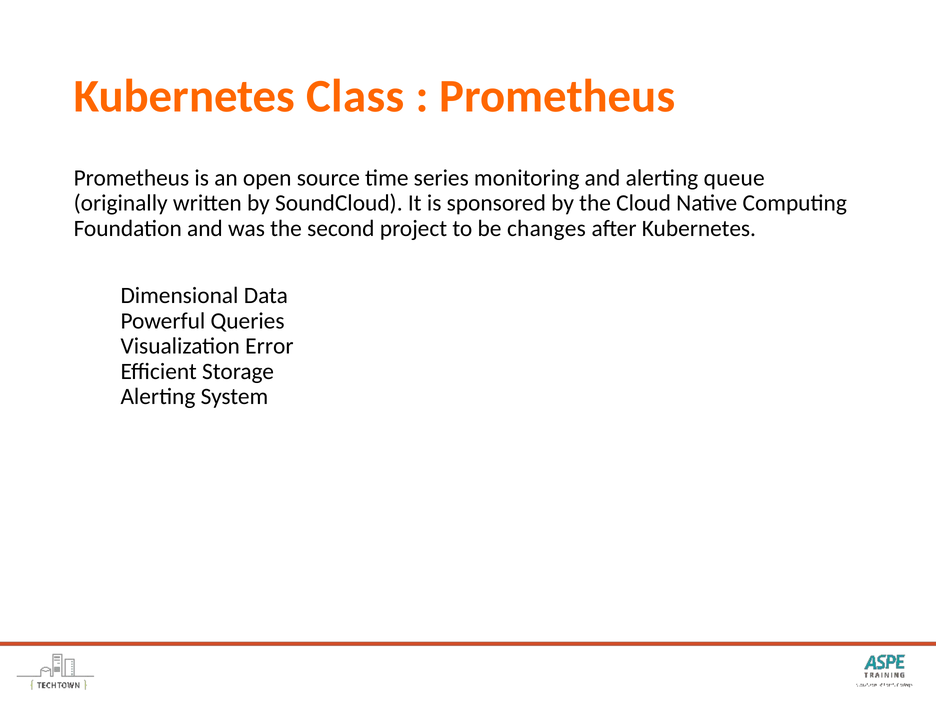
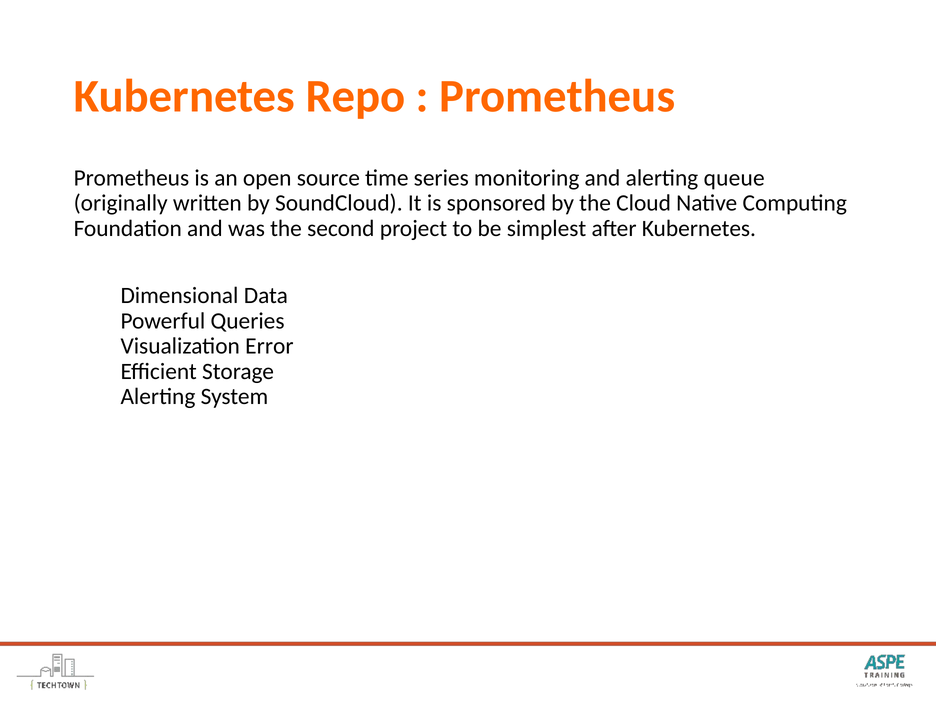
Class: Class -> Repo
changes: changes -> simplest
